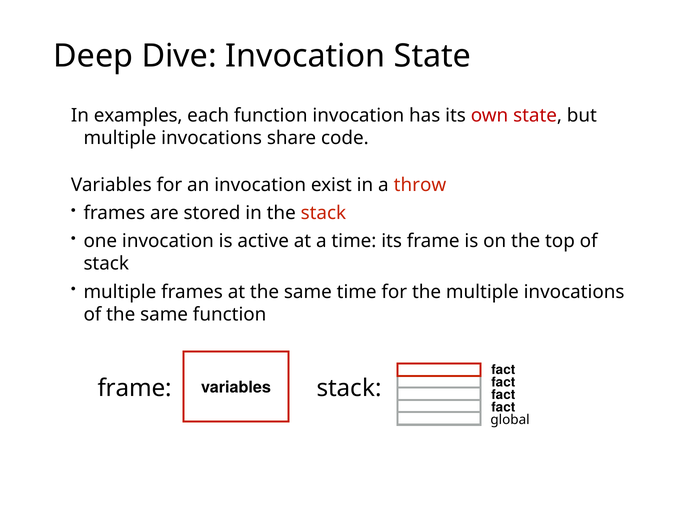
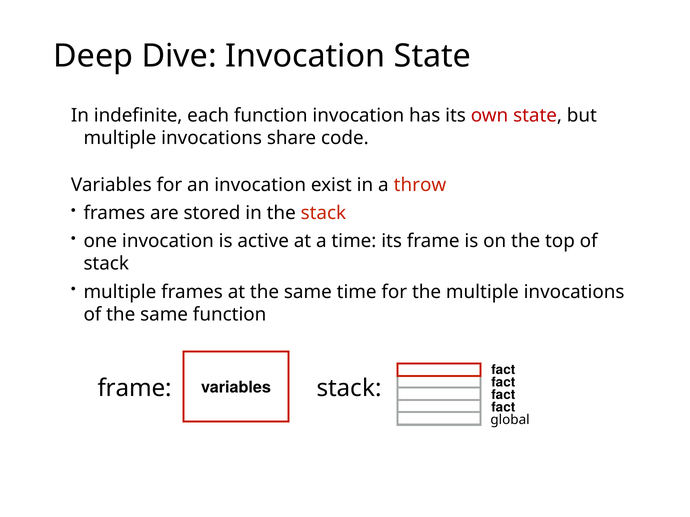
examples: examples -> indefinite
